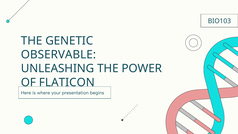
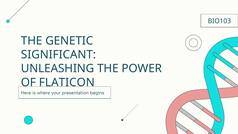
OBSERVABLE: OBSERVABLE -> SIGNIFICANT
